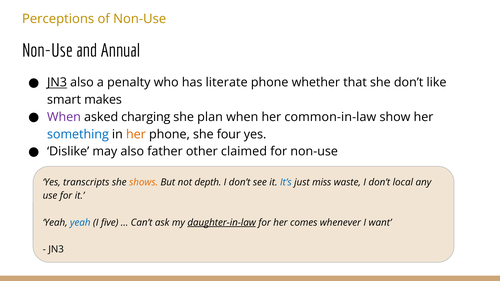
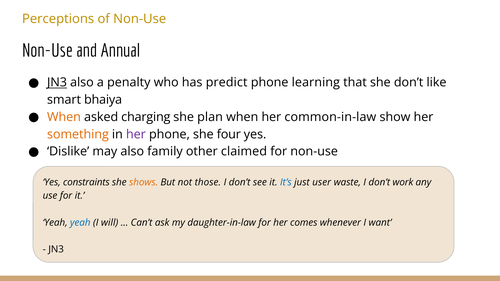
literate: literate -> predict
whether: whether -> learning
makes: makes -> bhaiya
When at (64, 117) colour: purple -> orange
something colour: blue -> orange
her at (136, 134) colour: orange -> purple
father: father -> family
transcripts: transcripts -> constraints
depth: depth -> those
miss: miss -> user
local: local -> work
five: five -> will
daughter-in-law underline: present -> none
